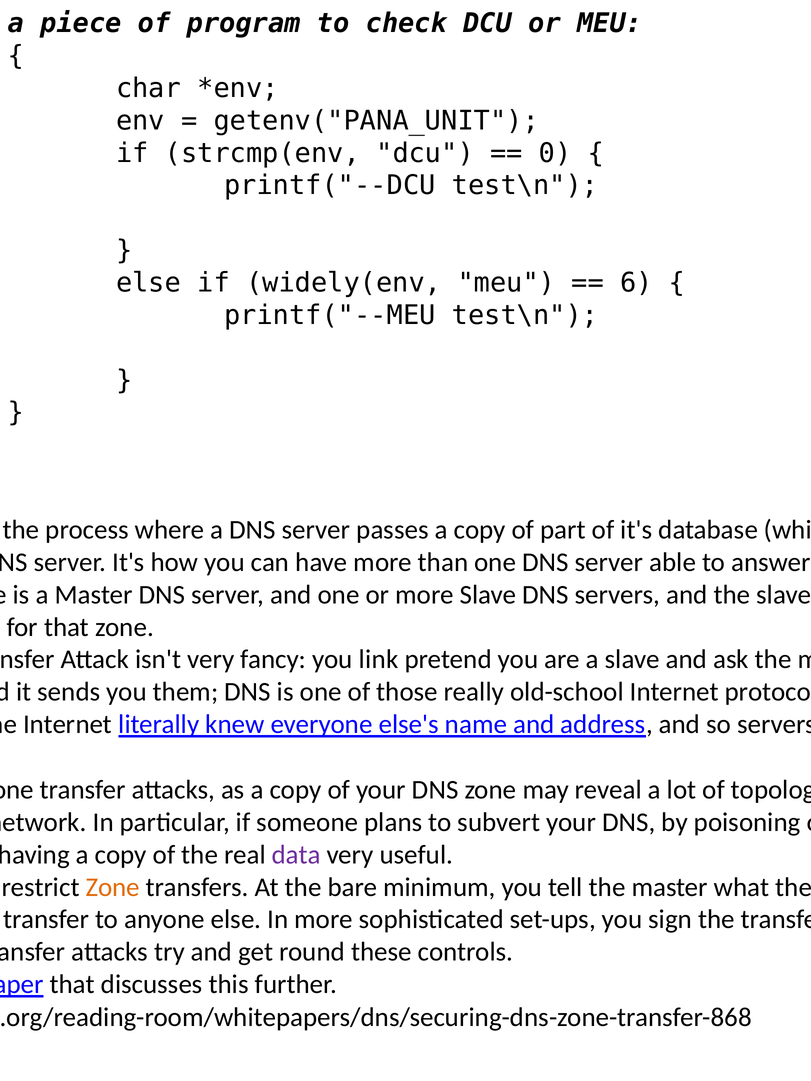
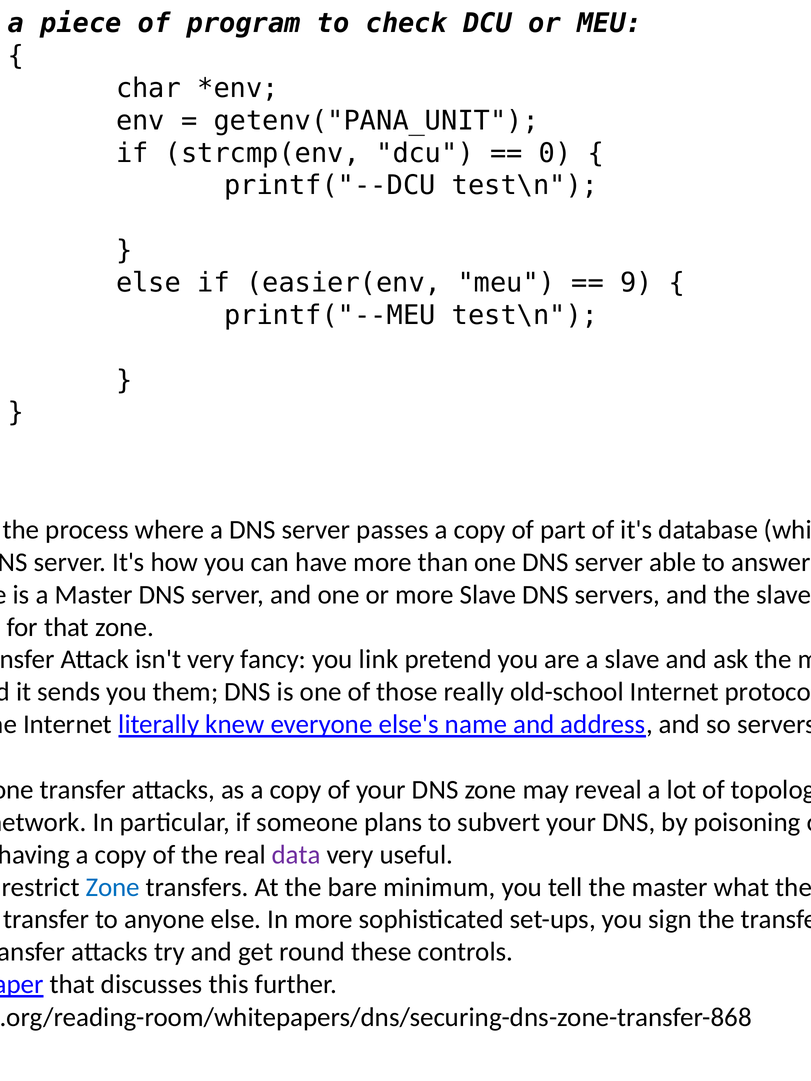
widely(env: widely(env -> easier(env
6: 6 -> 9
Zone at (113, 887) colour: orange -> blue
